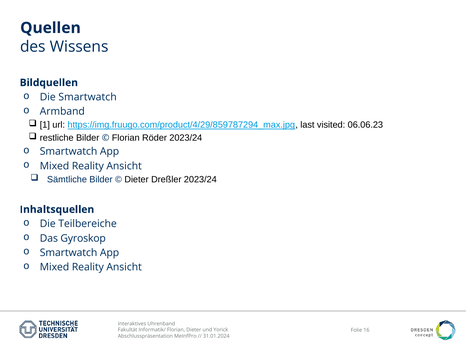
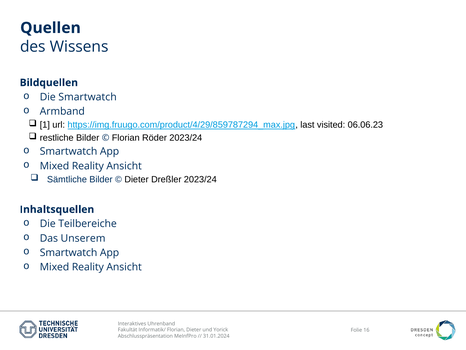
Gyroskop: Gyroskop -> Unserem
